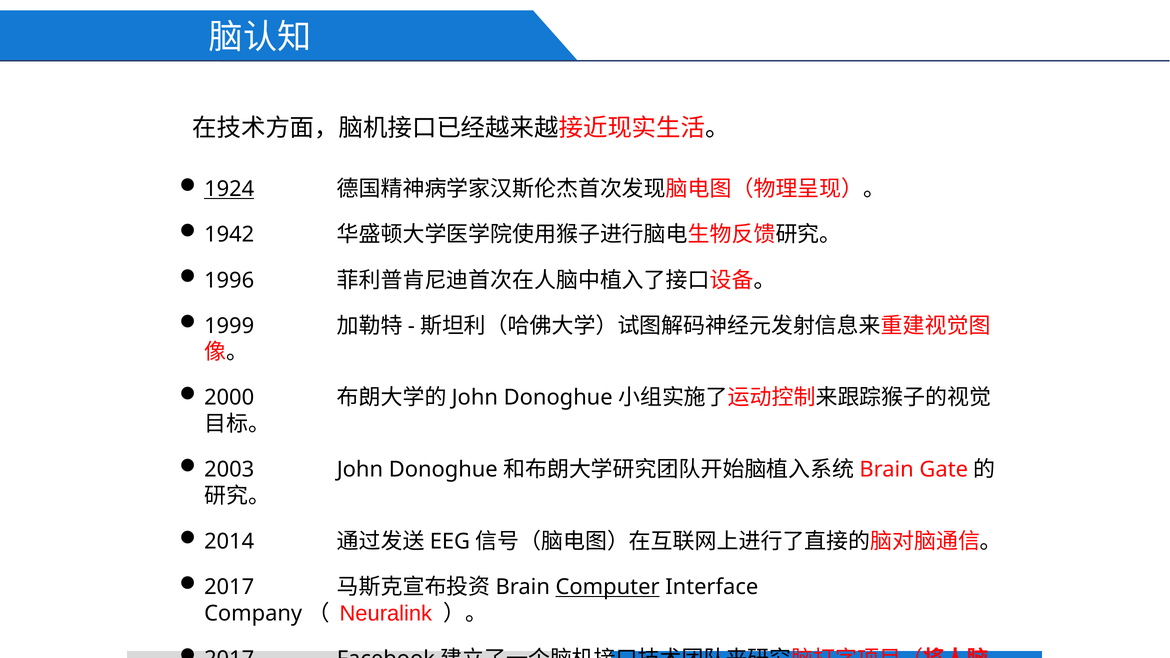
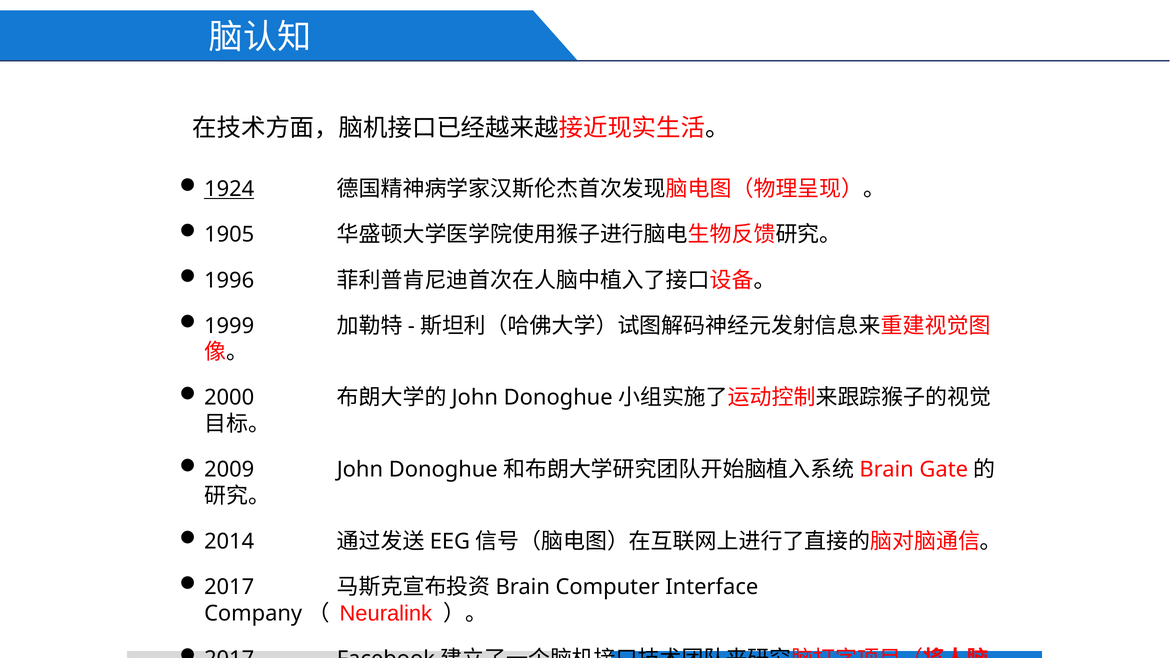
1942: 1942 -> 1905
2003: 2003 -> 2009
Computer underline: present -> none
